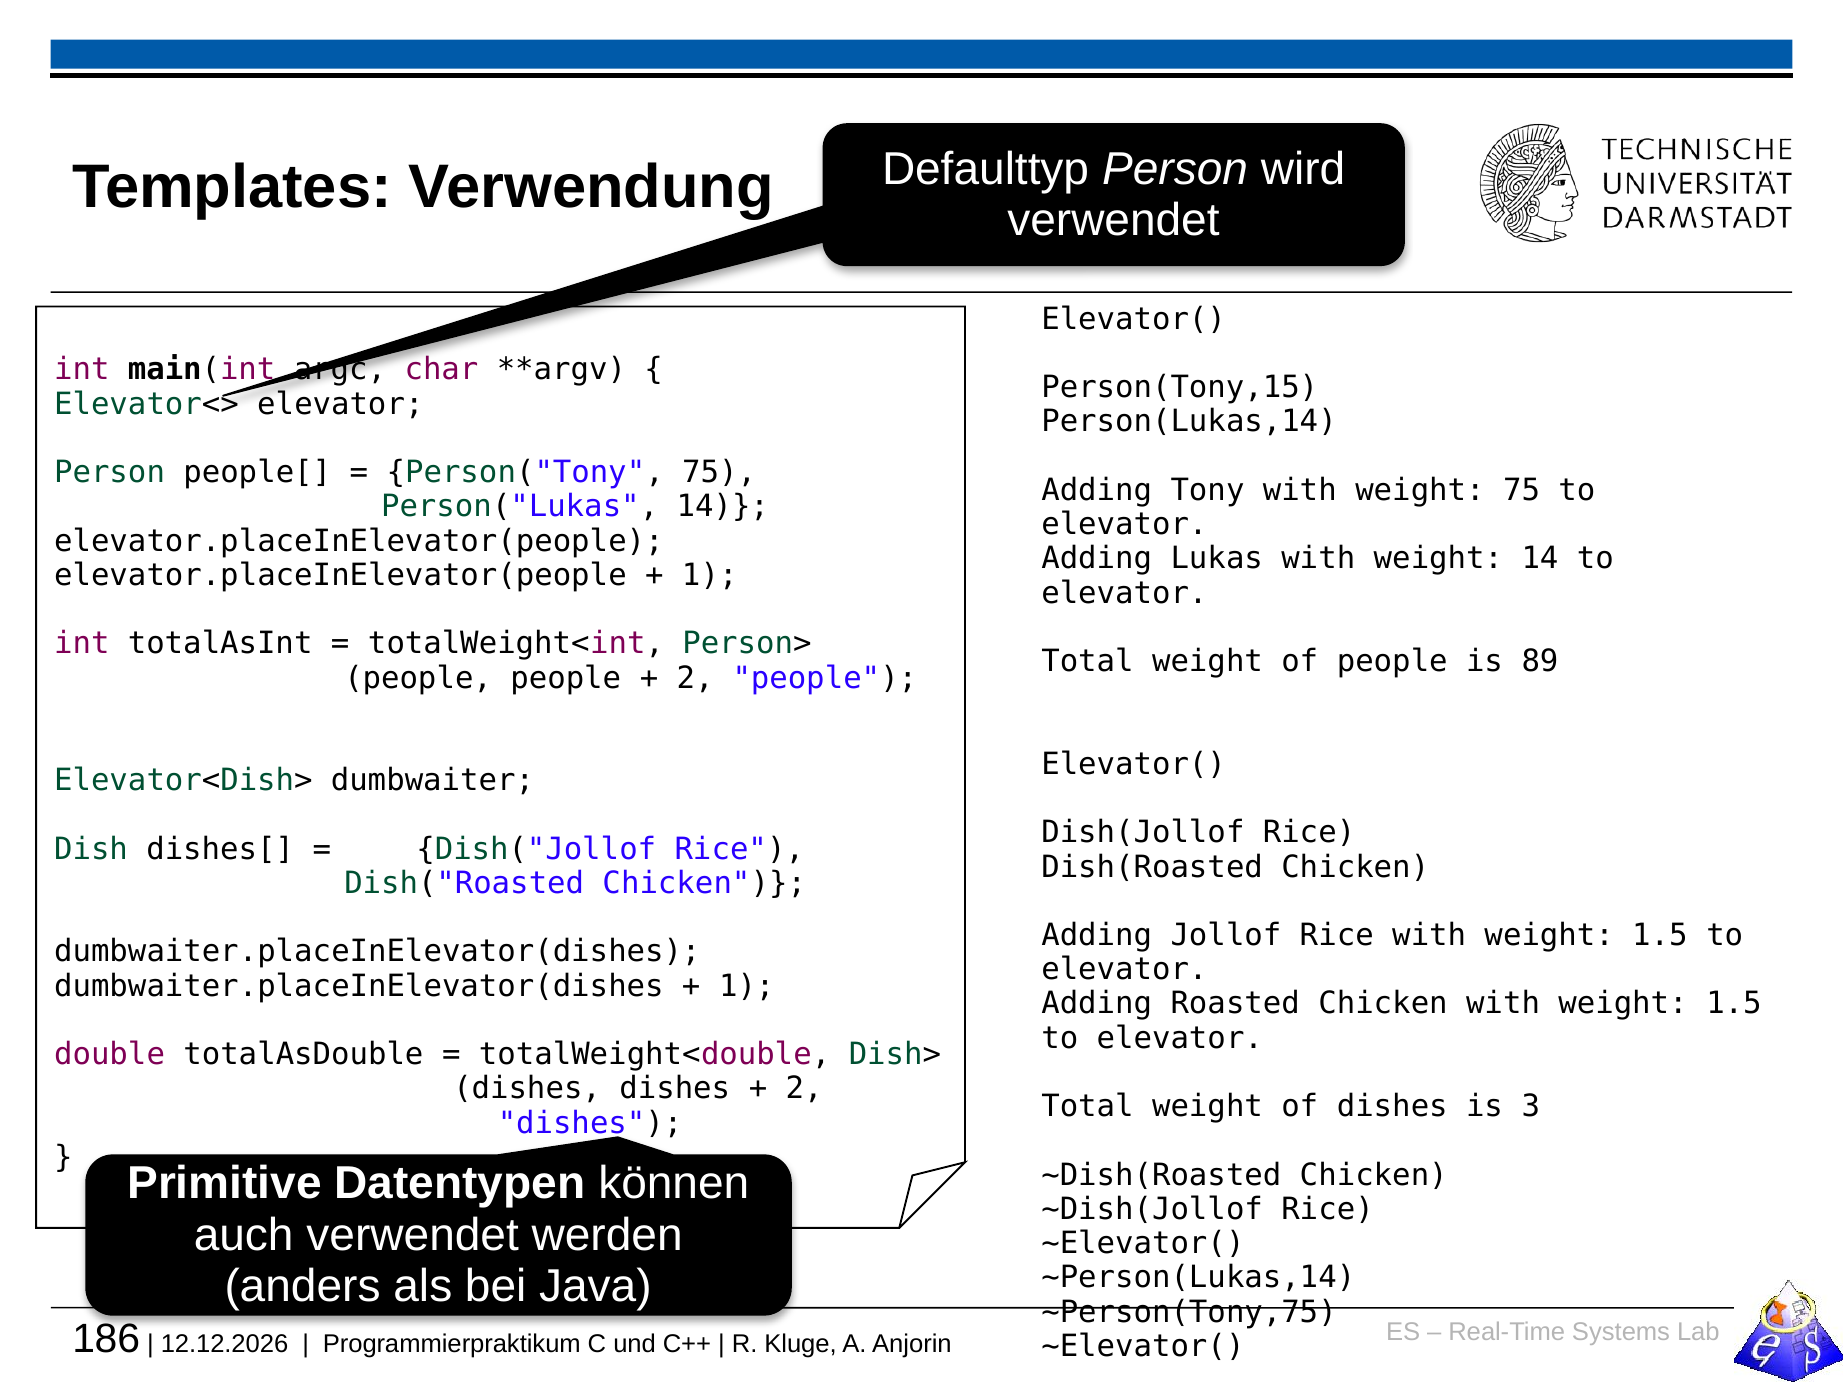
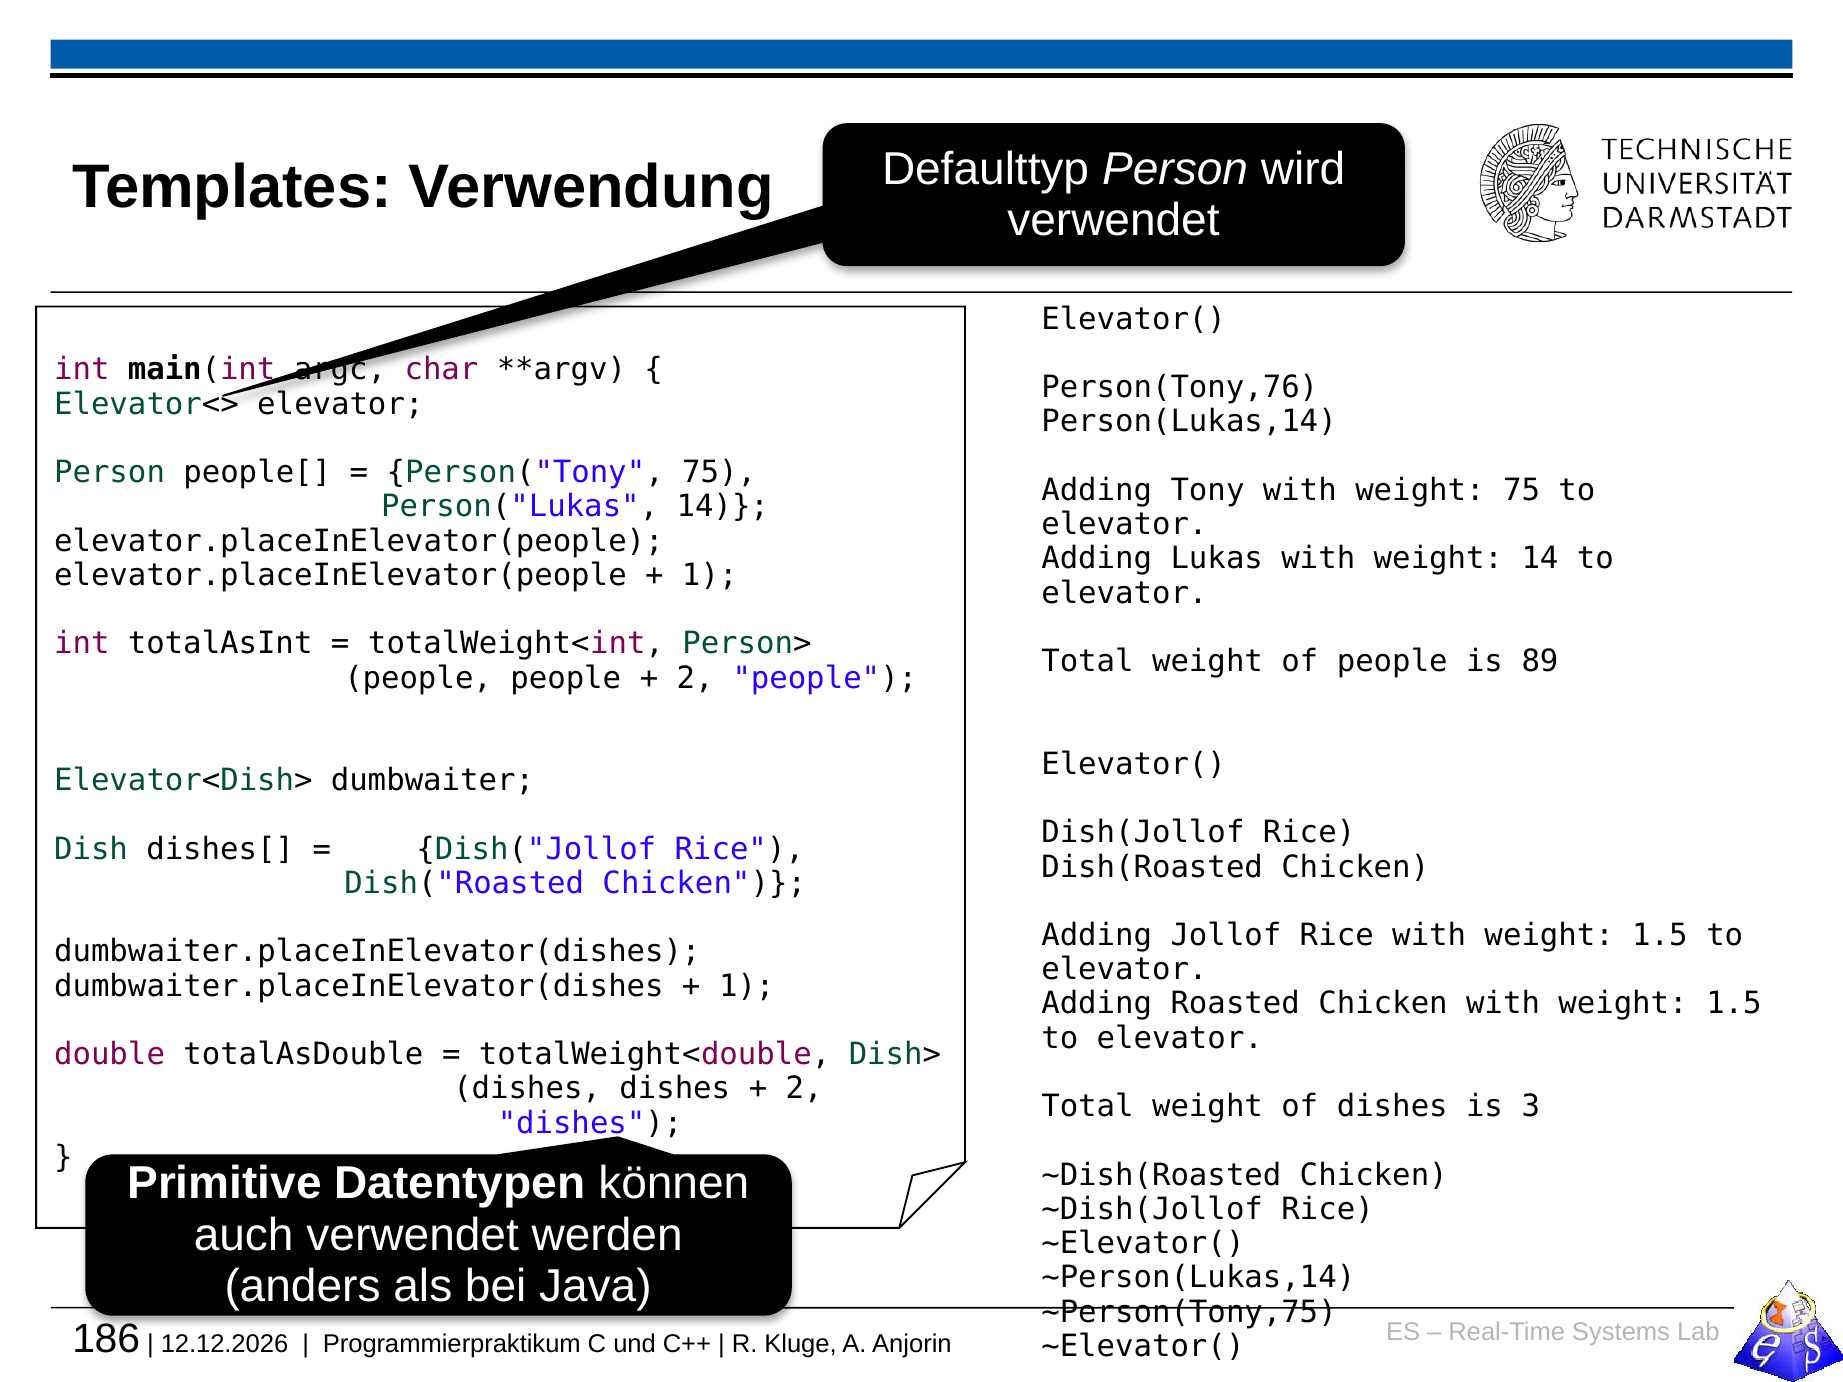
Person(Tony,15: Person(Tony,15 -> Person(Tony,76
